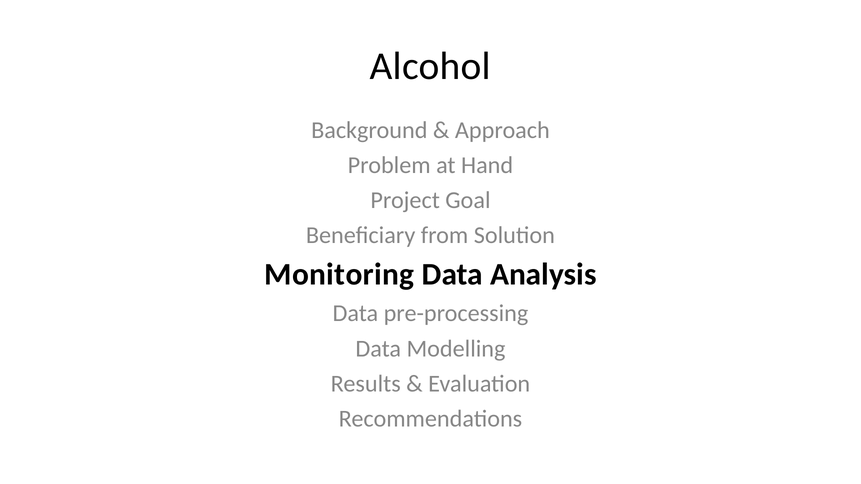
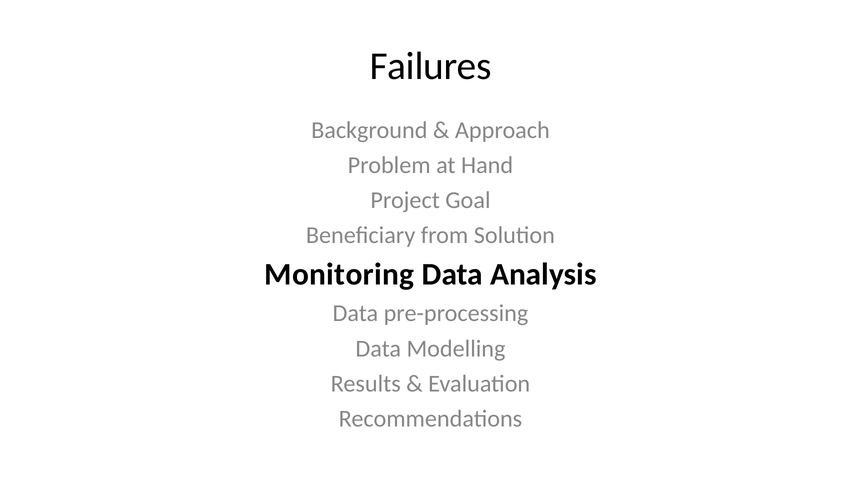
Alcohol: Alcohol -> Failures
